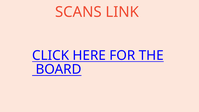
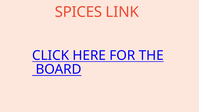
SCANS: SCANS -> SPICES
